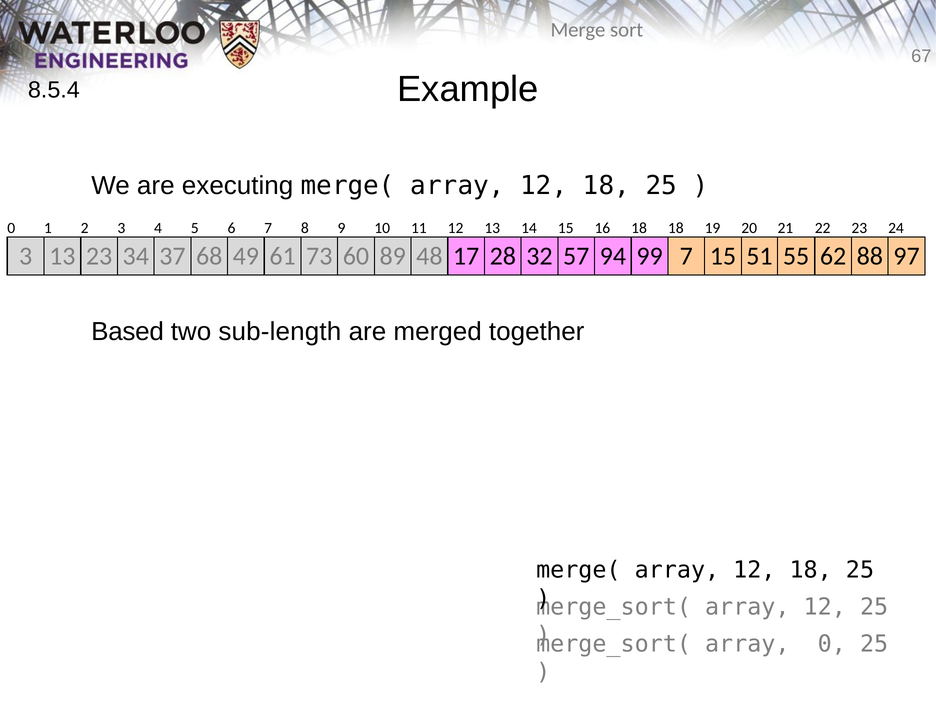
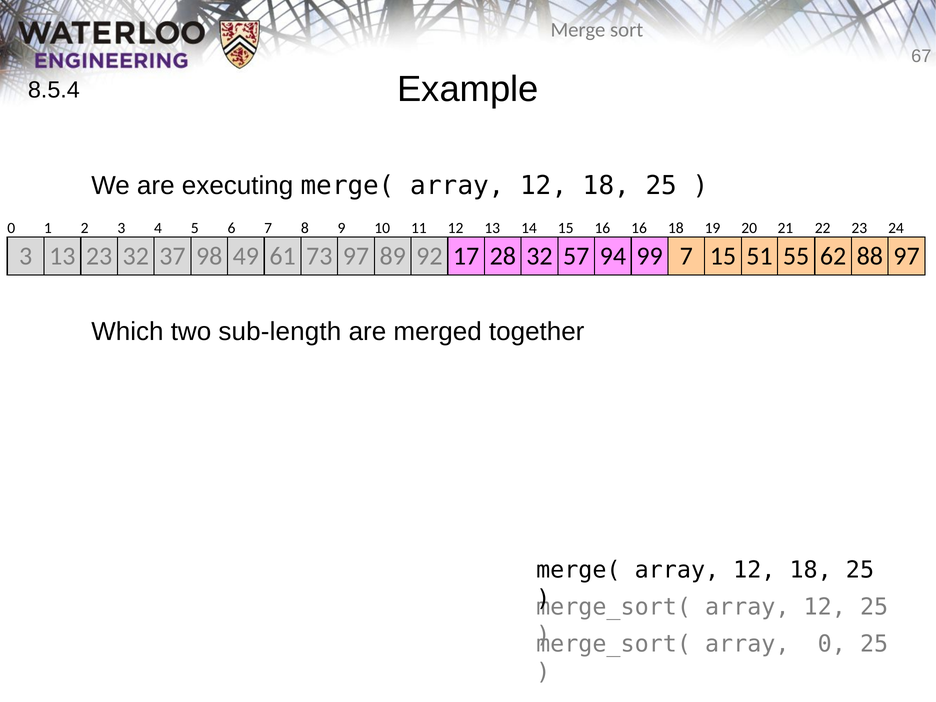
16 18: 18 -> 16
23 34: 34 -> 32
68: 68 -> 98
73 60: 60 -> 97
48: 48 -> 92
Based: Based -> Which
